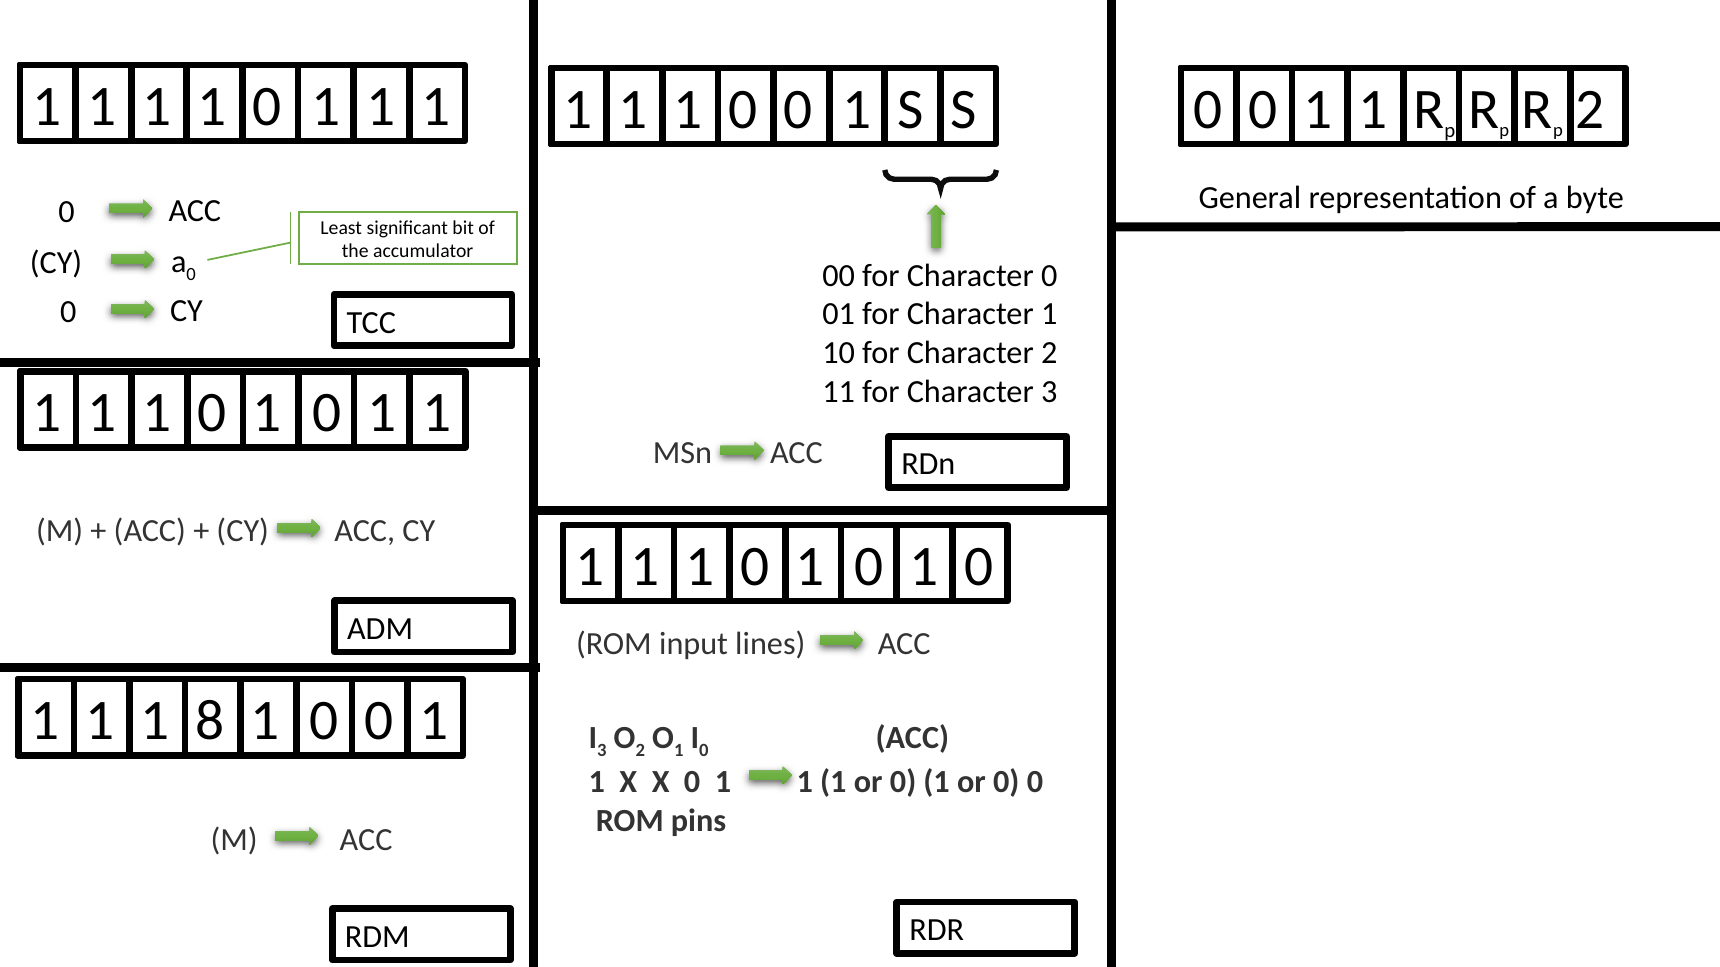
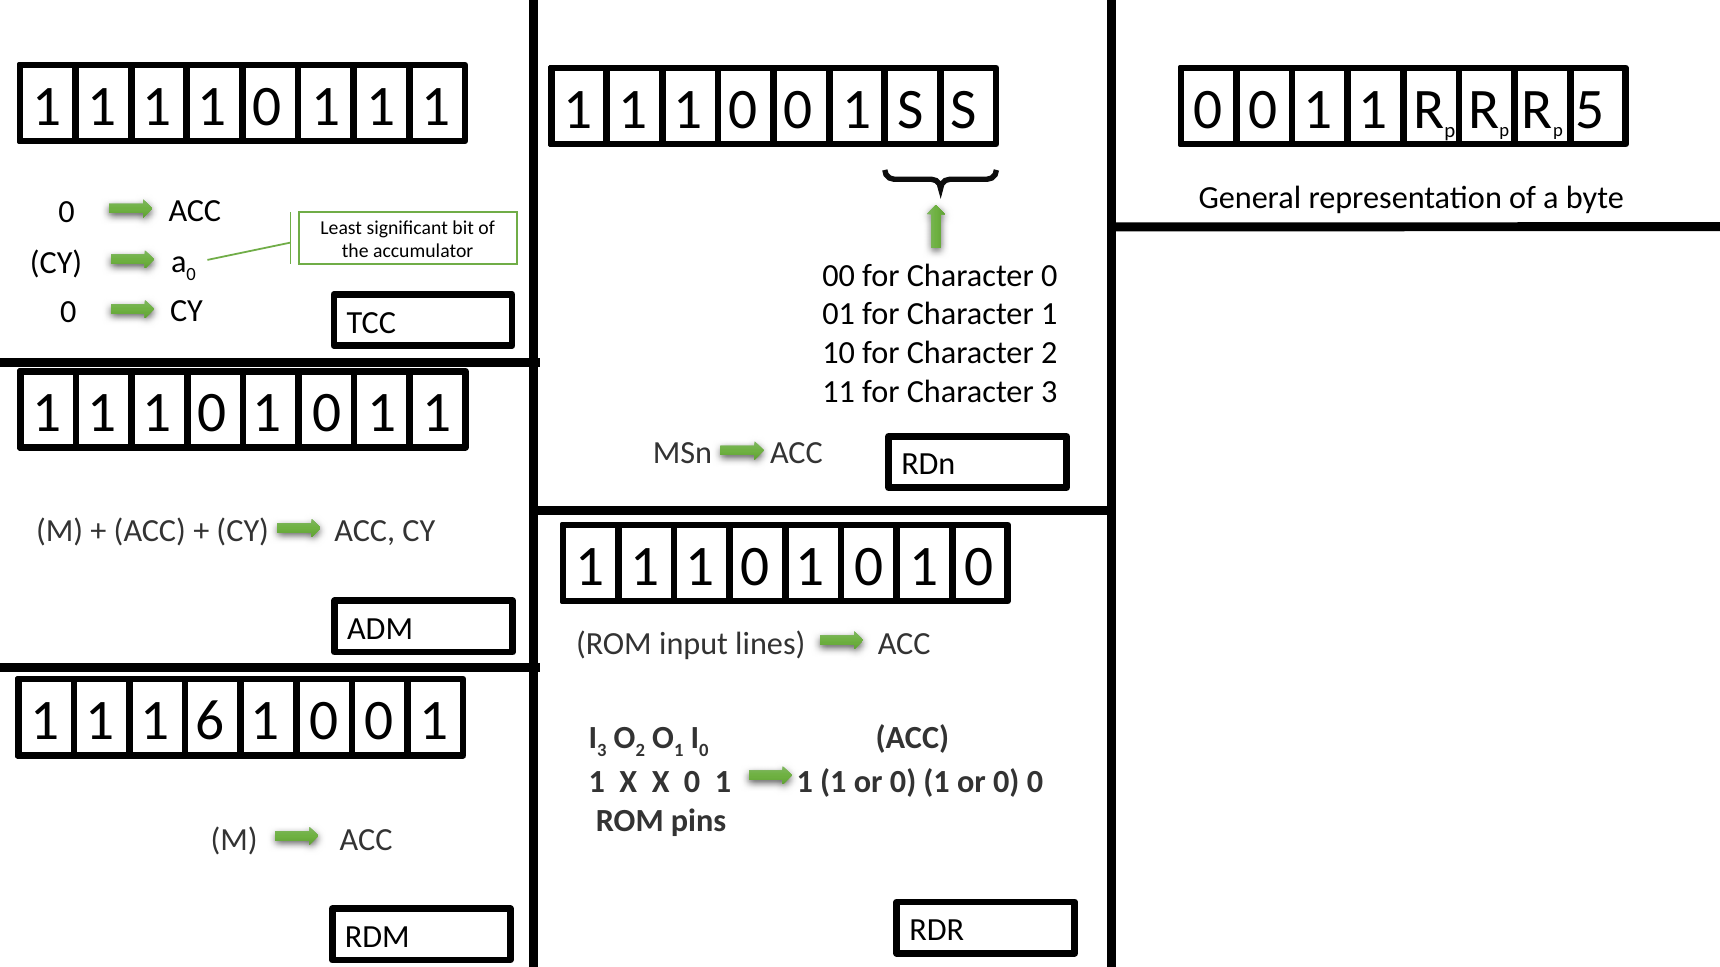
2 at (1590, 110): 2 -> 5
8: 8 -> 6
